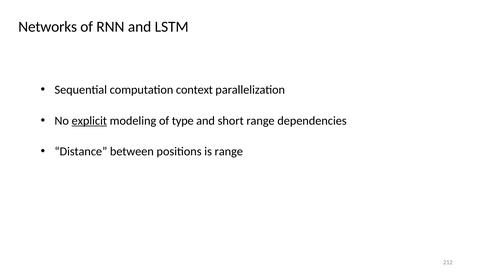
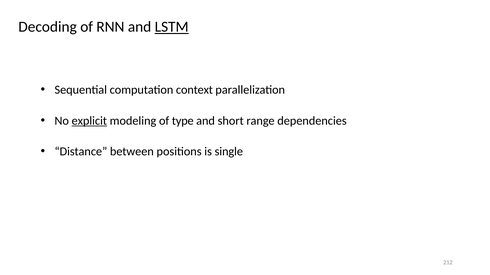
Networks: Networks -> Decoding
LSTM underline: none -> present
is range: range -> single
